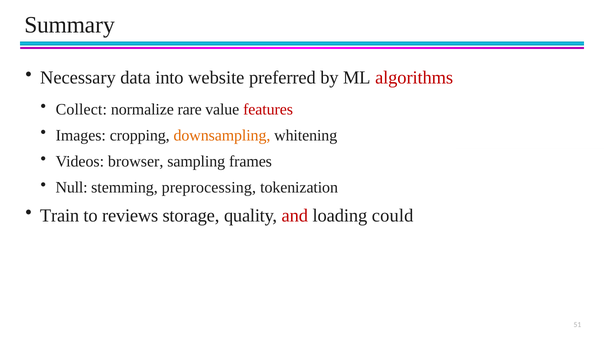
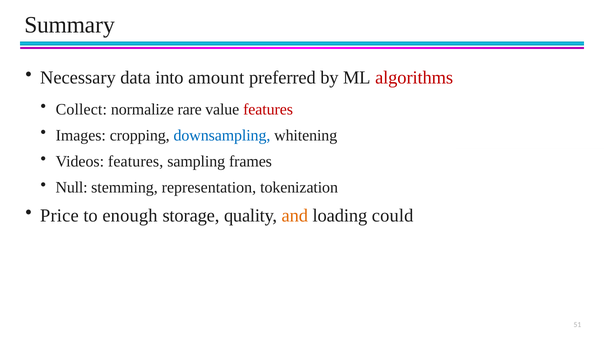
website: website -> amount
downsampling colour: orange -> blue
Videos browser: browser -> features
preprocessing: preprocessing -> representation
Train: Train -> Price
reviews: reviews -> enough
and colour: red -> orange
